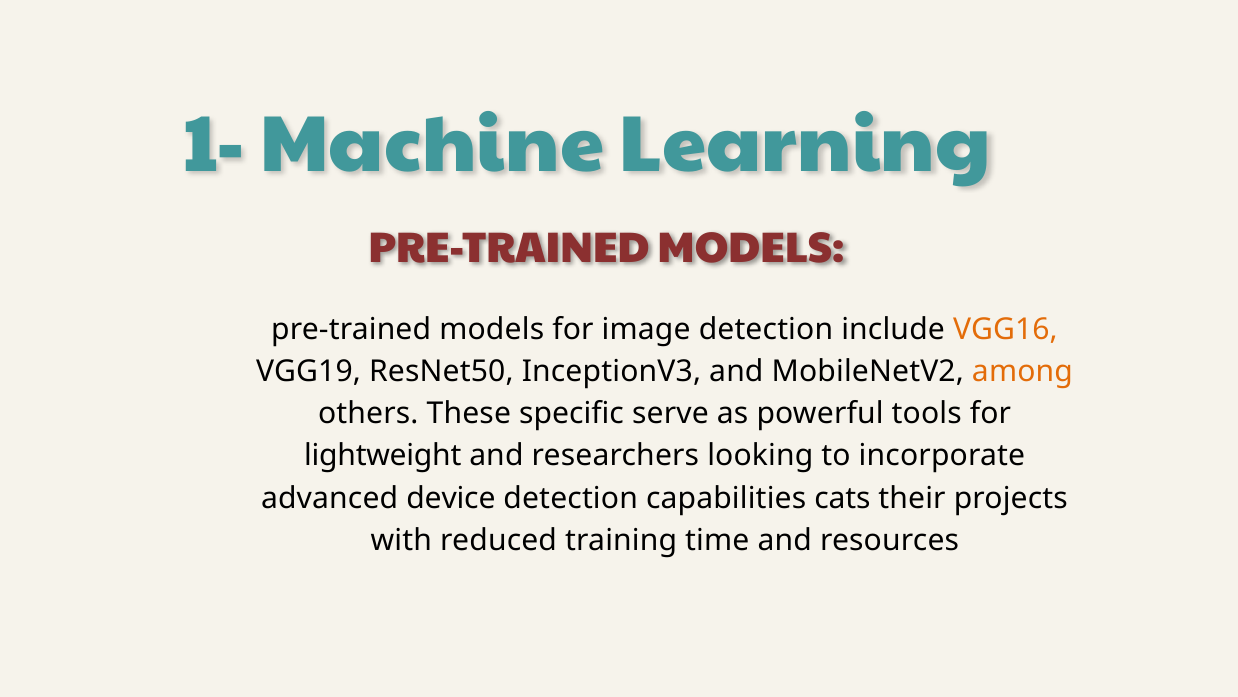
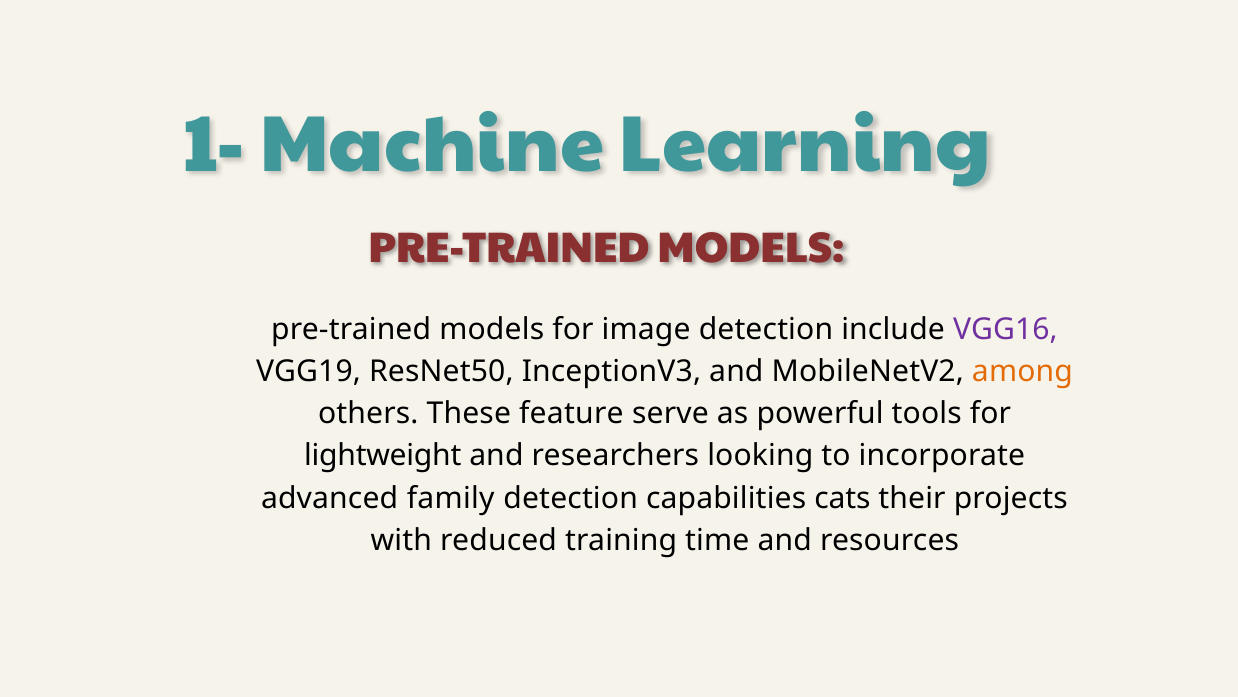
VGG16 colour: orange -> purple
specific: specific -> feature
device: device -> family
